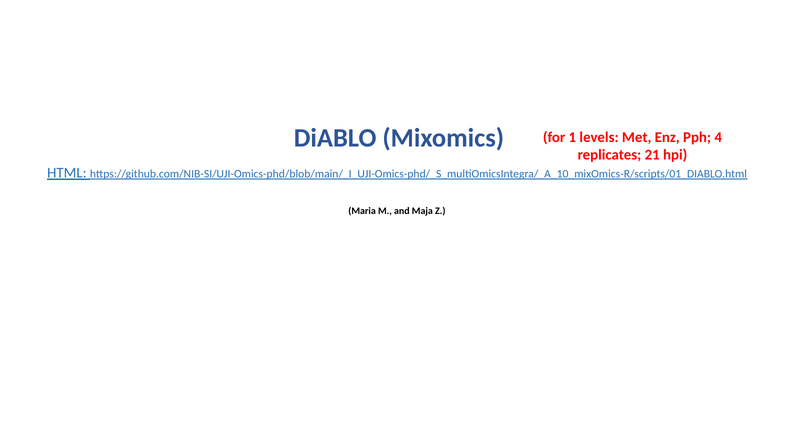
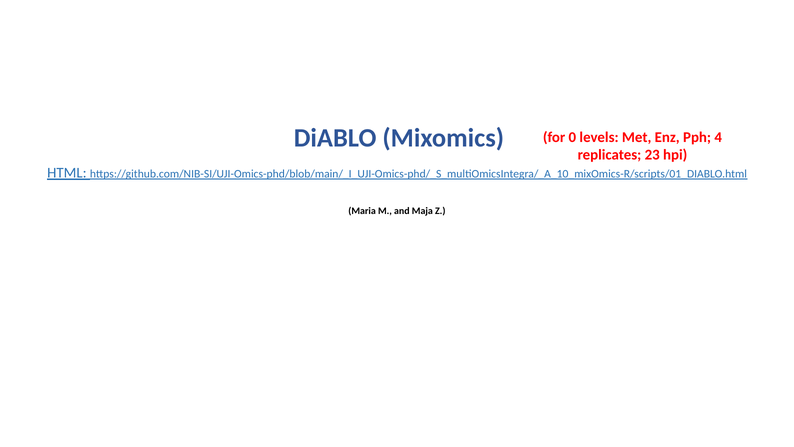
1: 1 -> 0
21: 21 -> 23
